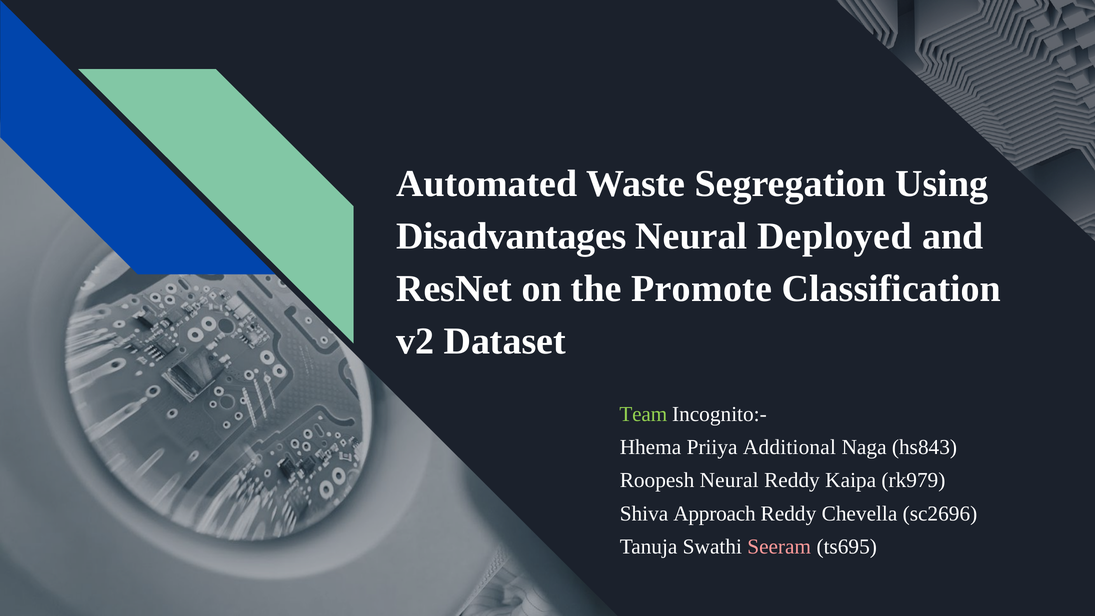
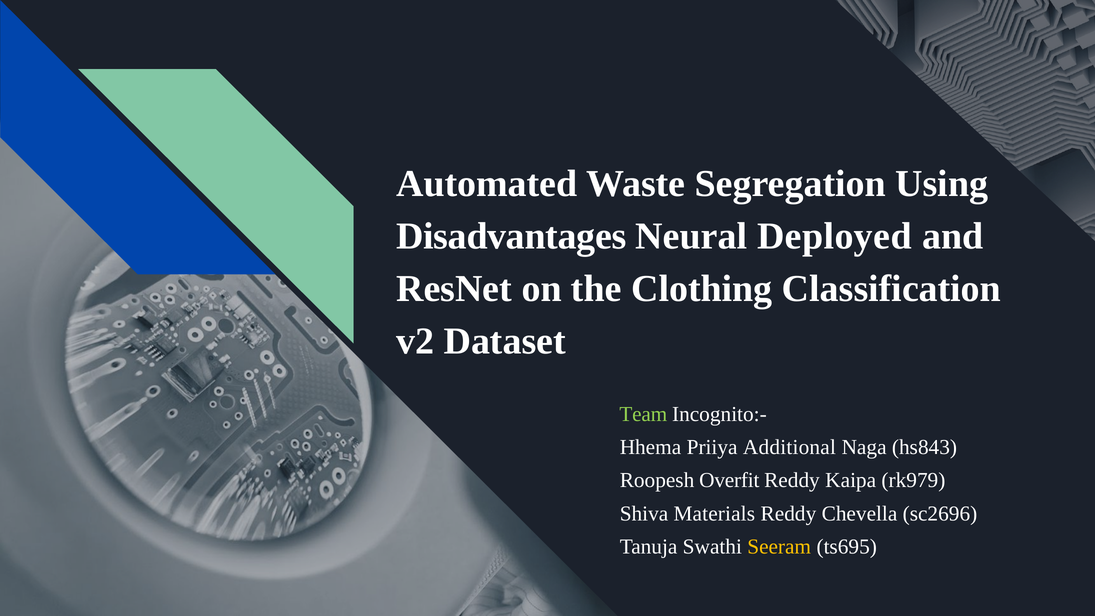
Promote: Promote -> Clothing
Roopesh Neural: Neural -> Overfit
Approach: Approach -> Materials
Seeram colour: pink -> yellow
